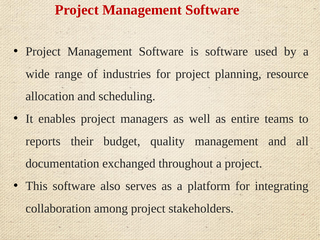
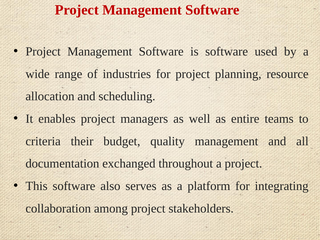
reports: reports -> criteria
